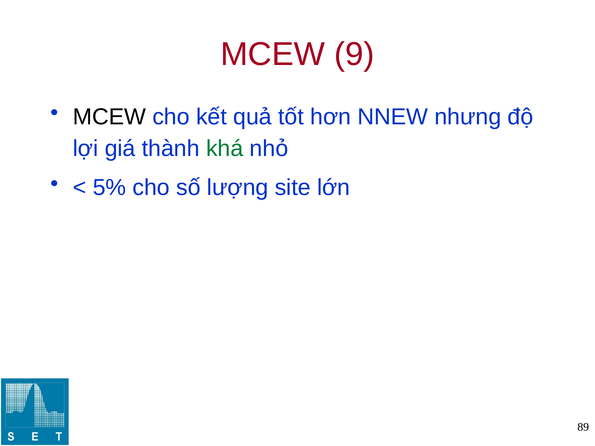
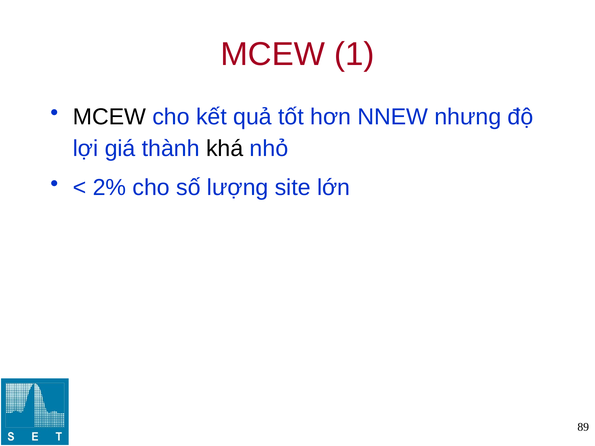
9: 9 -> 1
khá colour: green -> black
5%: 5% -> 2%
